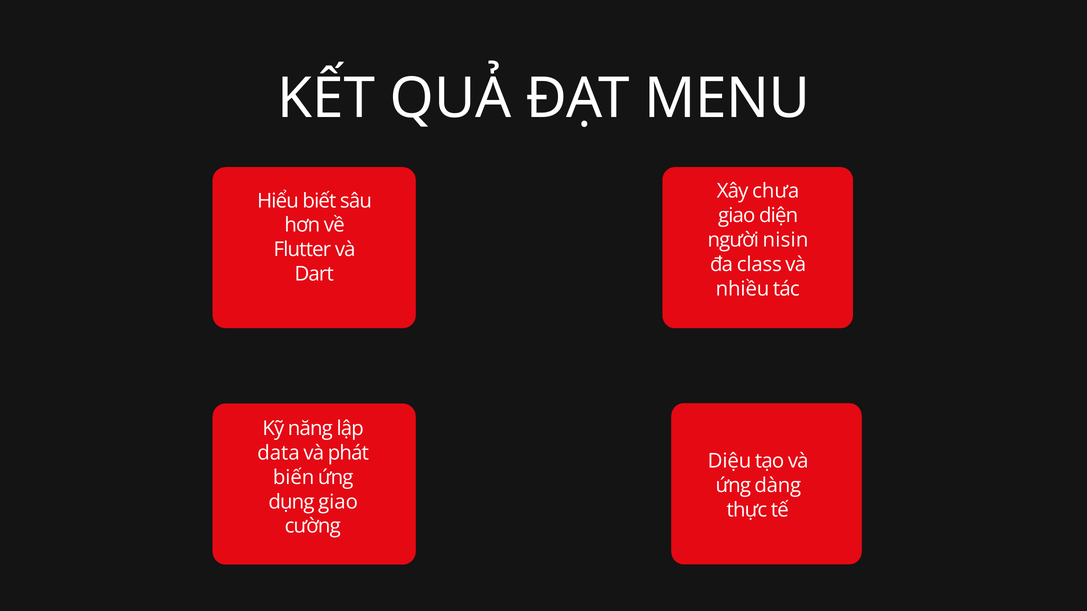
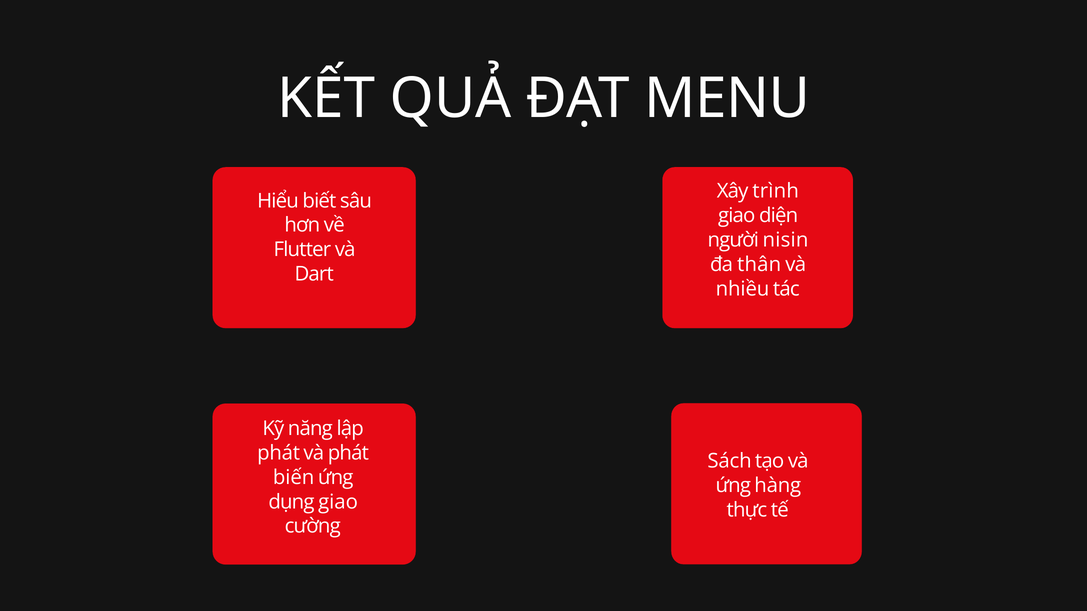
chưa: chưa -> trình
class: class -> thân
data at (279, 453): data -> phát
Diệu: Diệu -> Sách
dàng: dàng -> hàng
